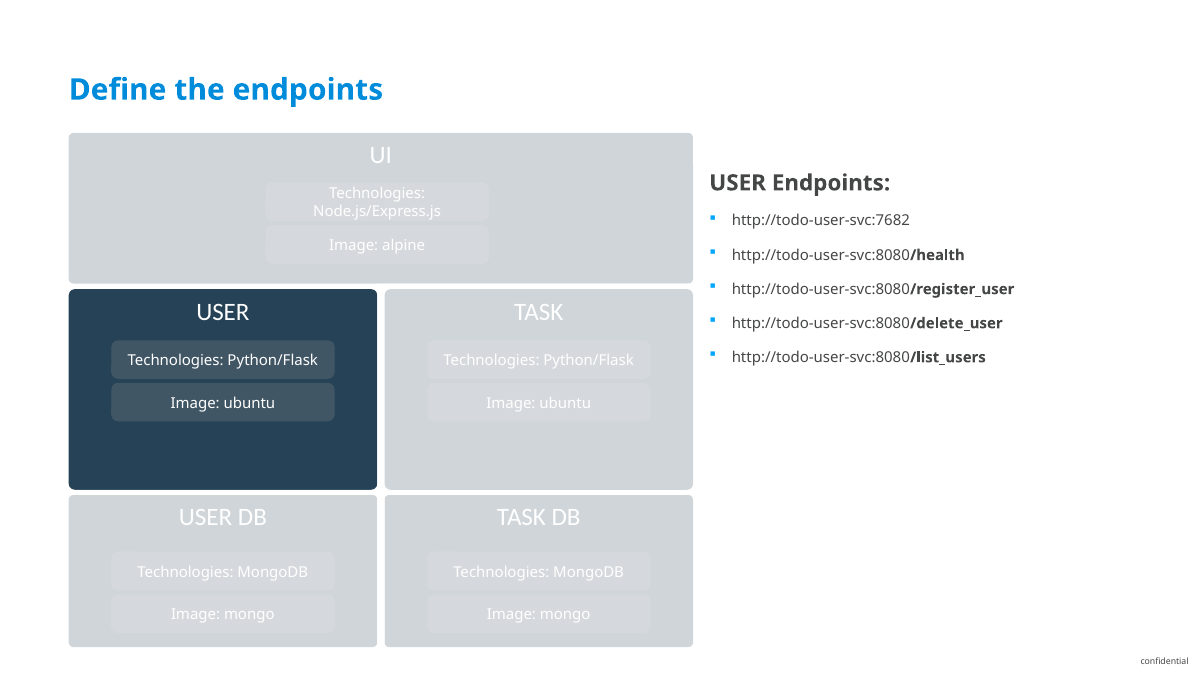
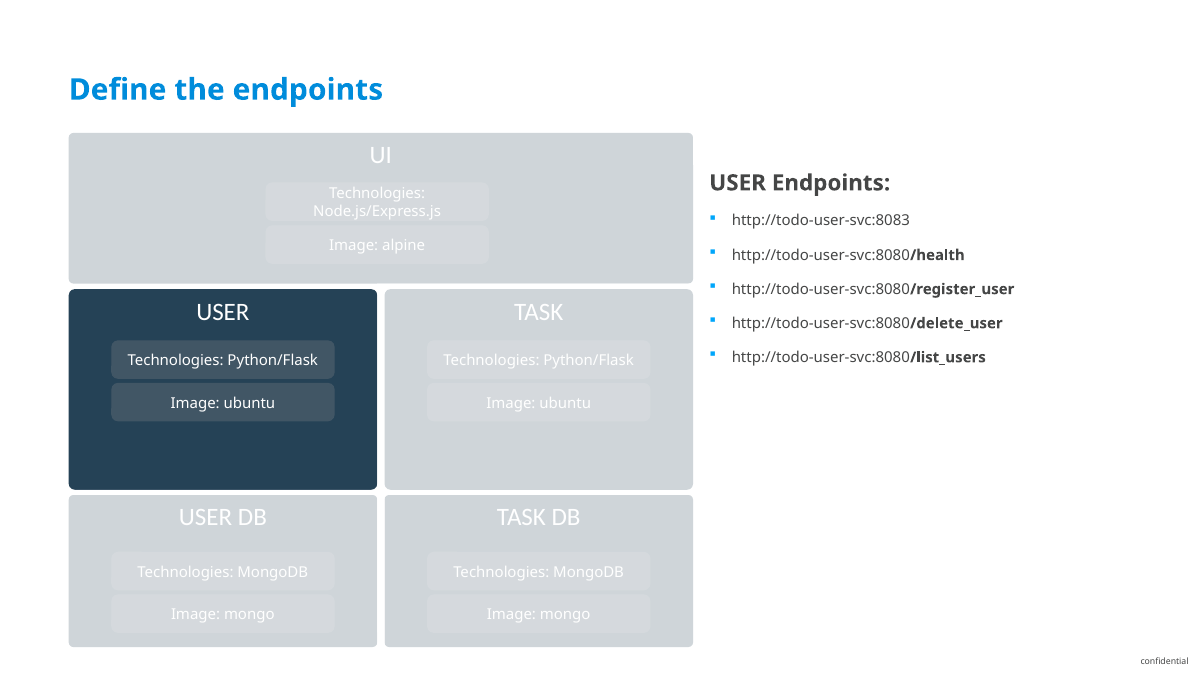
http://todo-user-svc:7682: http://todo-user-svc:7682 -> http://todo-user-svc:8083
